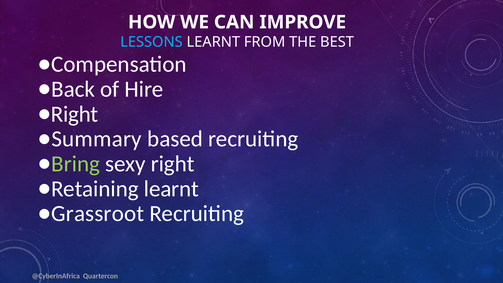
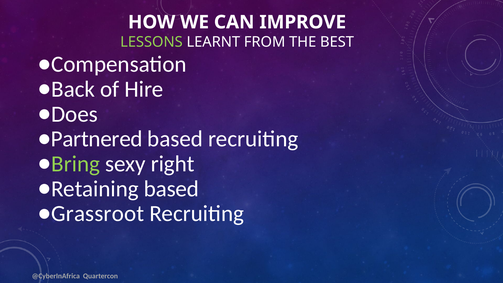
LESSONS colour: light blue -> light green
Right at (75, 114): Right -> Does
Summary: Summary -> Partnered
Retaining learnt: learnt -> based
